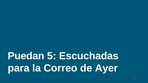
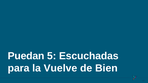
Correo: Correo -> Vuelve
Ayer: Ayer -> Bien
